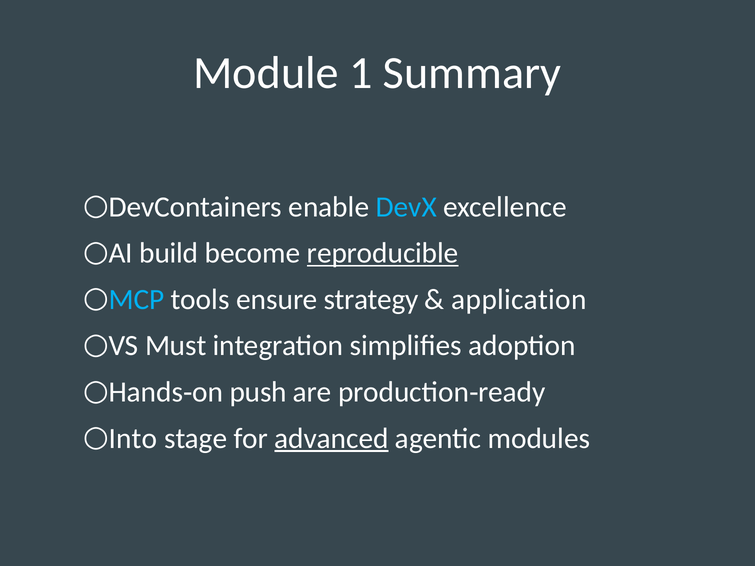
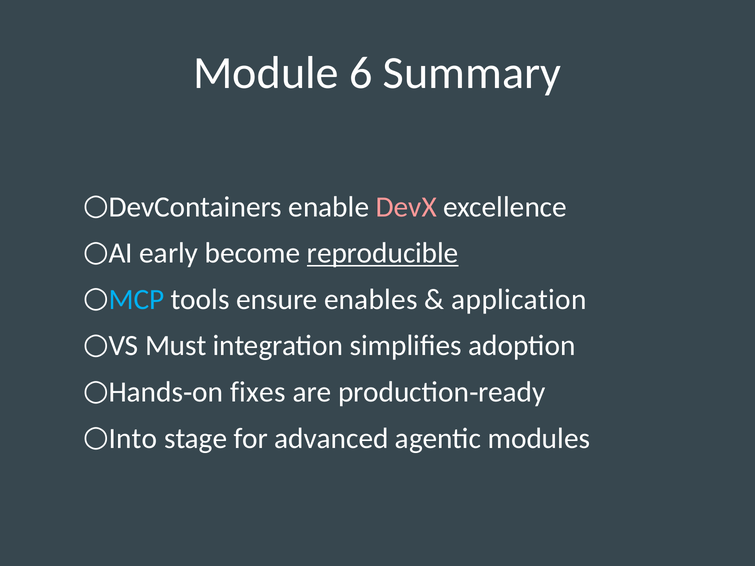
1: 1 -> 6
DevX colour: light blue -> pink
build: build -> early
strategy: strategy -> enables
push: push -> fixes
advanced underline: present -> none
